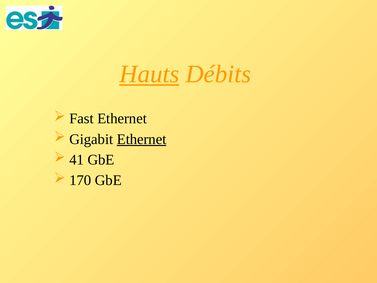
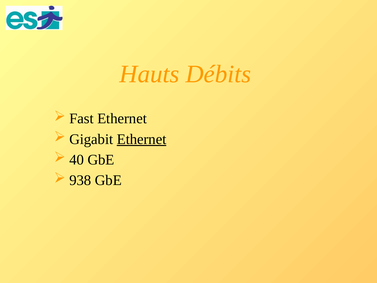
Hauts underline: present -> none
41: 41 -> 40
170: 170 -> 938
